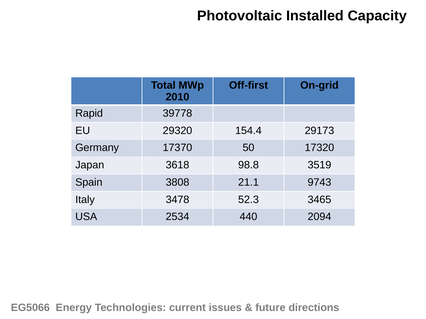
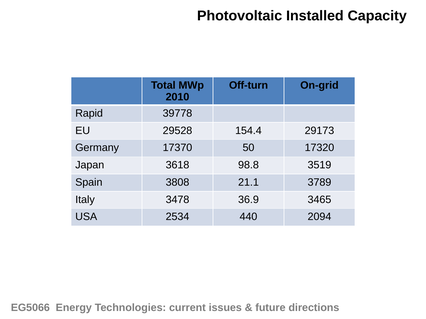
Off-first: Off-first -> Off-turn
29320: 29320 -> 29528
9743: 9743 -> 3789
52.3: 52.3 -> 36.9
